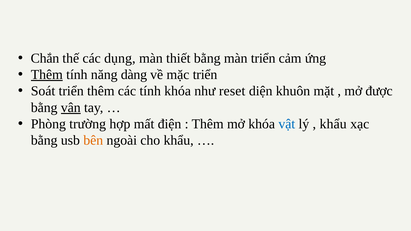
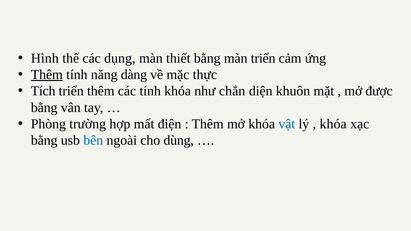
Chắn: Chắn -> Hình
mặc triển: triển -> thực
Soát: Soát -> Tích
reset: reset -> chắn
vân underline: present -> none
khẩu at (333, 124): khẩu -> khóa
bên colour: orange -> blue
cho khẩu: khẩu -> dùng
